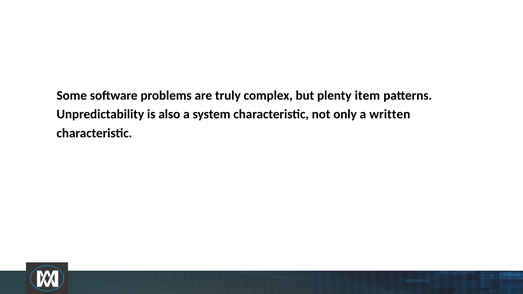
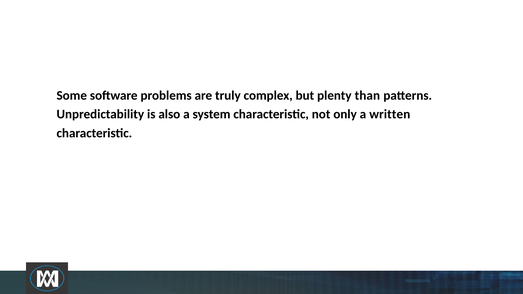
item: item -> than
